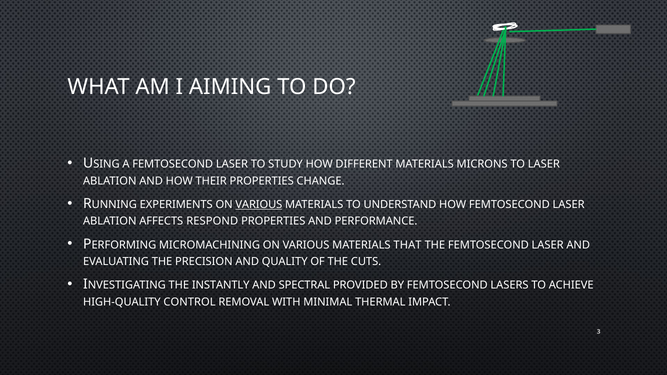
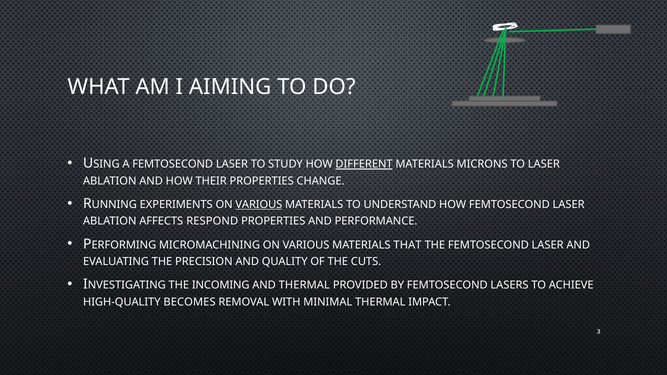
DIFFERENT underline: none -> present
INSTANTLY: INSTANTLY -> INCOMING
AND SPECTRAL: SPECTRAL -> THERMAL
CONTROL: CONTROL -> BECOMES
